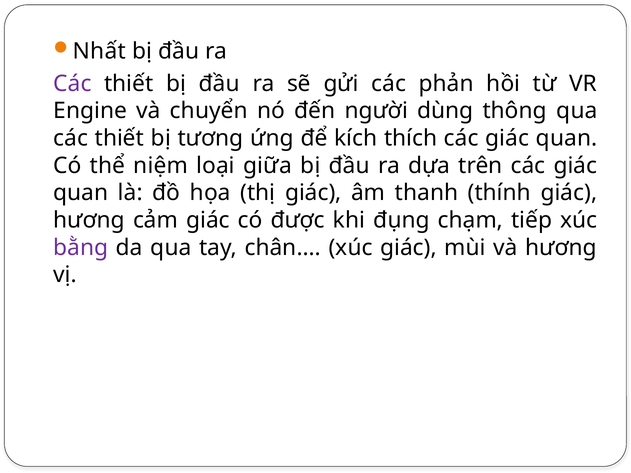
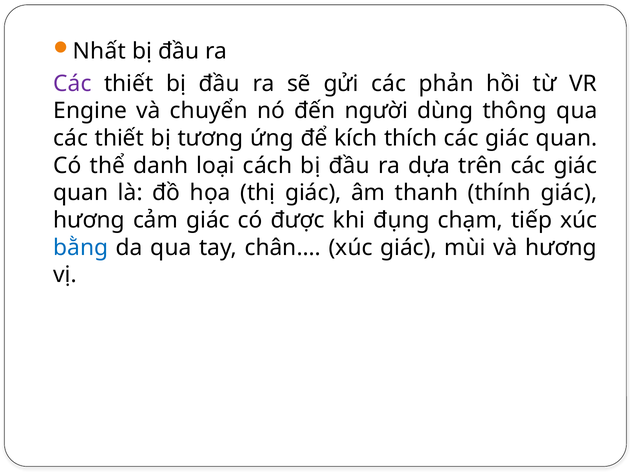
niệm: niệm -> danh
giữa: giữa -> cách
bằng colour: purple -> blue
